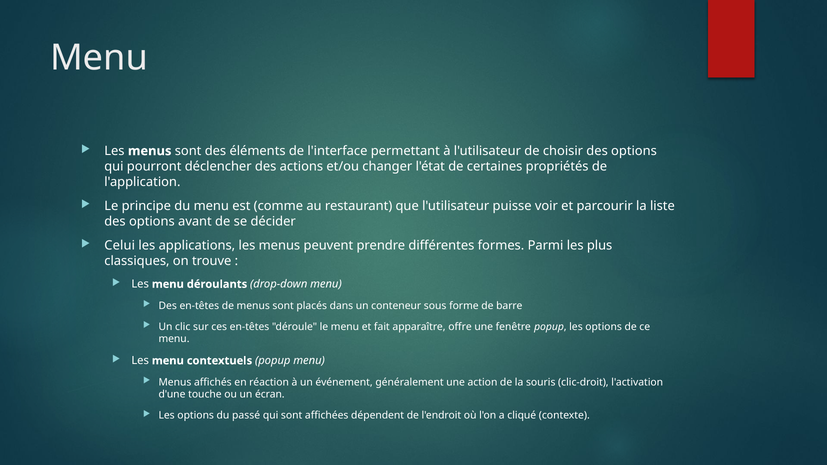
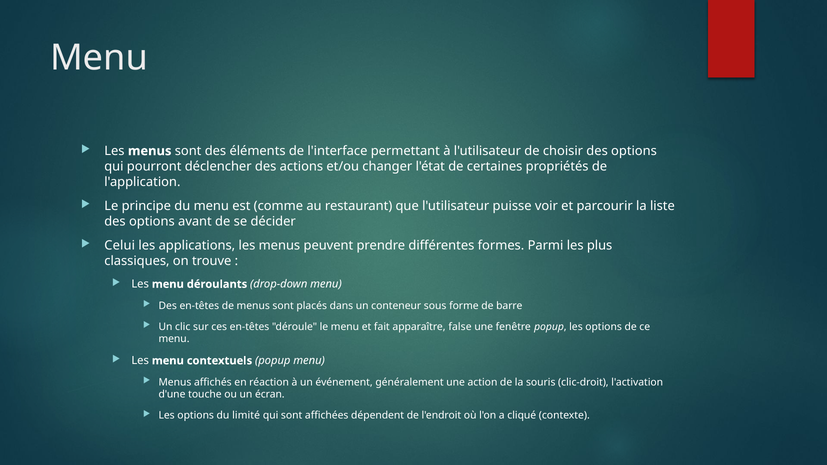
offre: offre -> false
passé: passé -> limité
